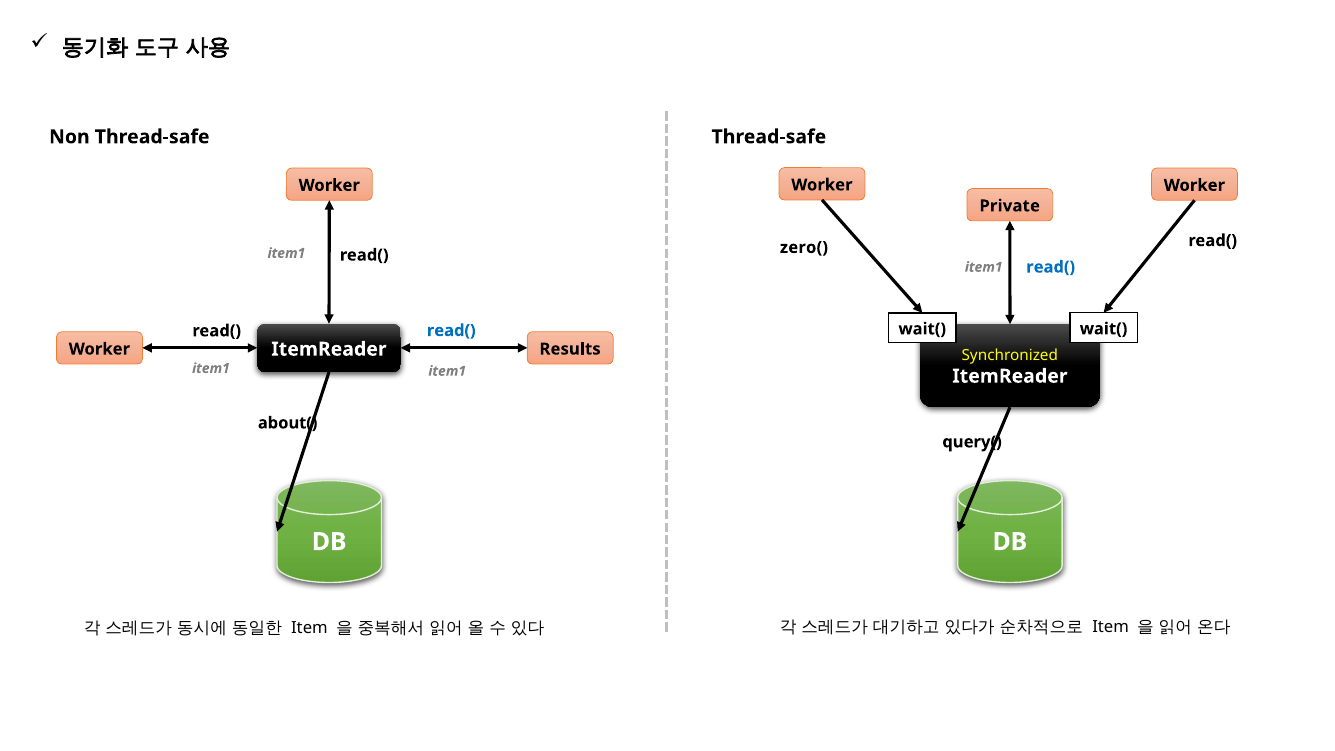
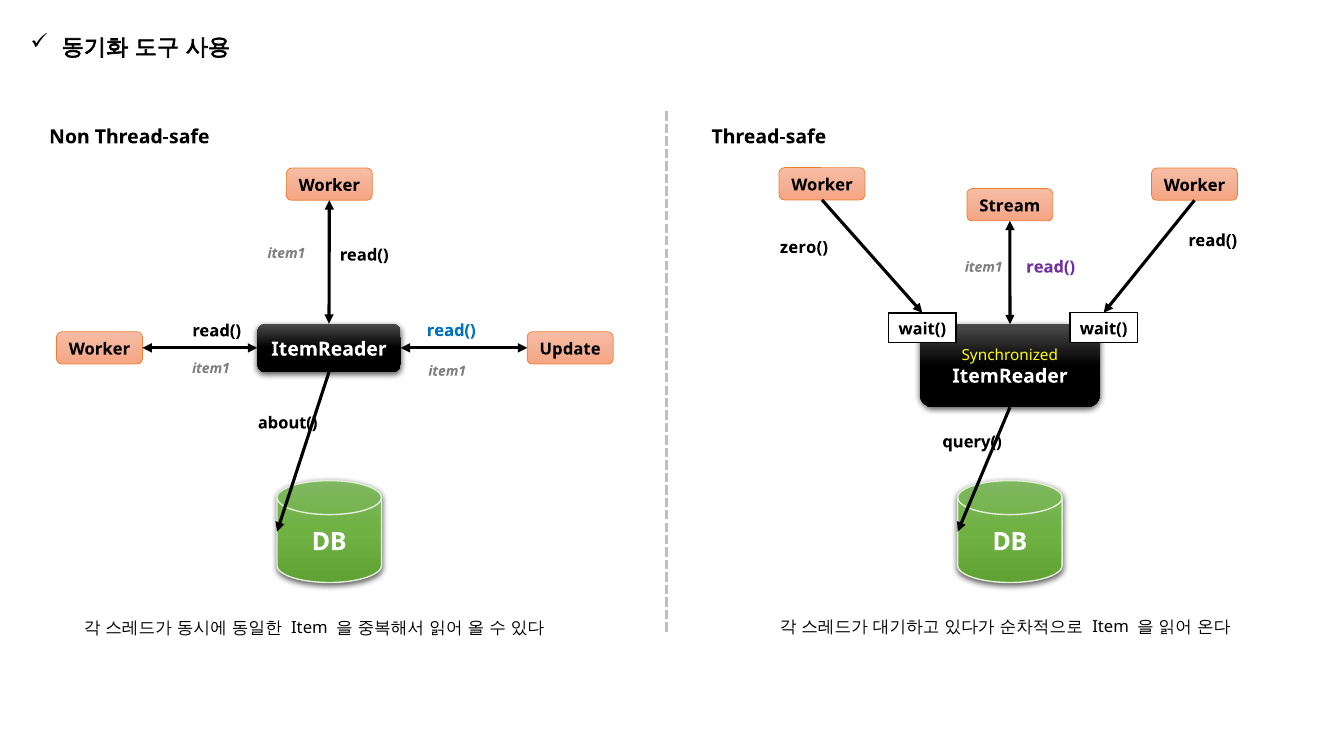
Private: Private -> Stream
read( at (1051, 267) colour: blue -> purple
Results: Results -> Update
